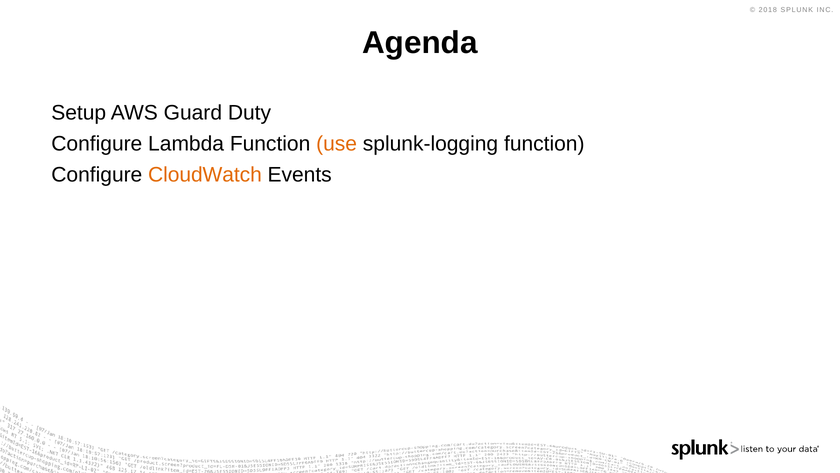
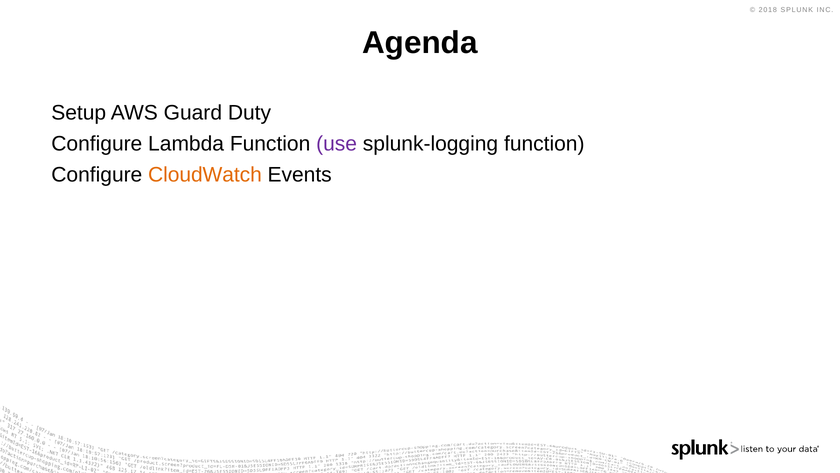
use colour: orange -> purple
